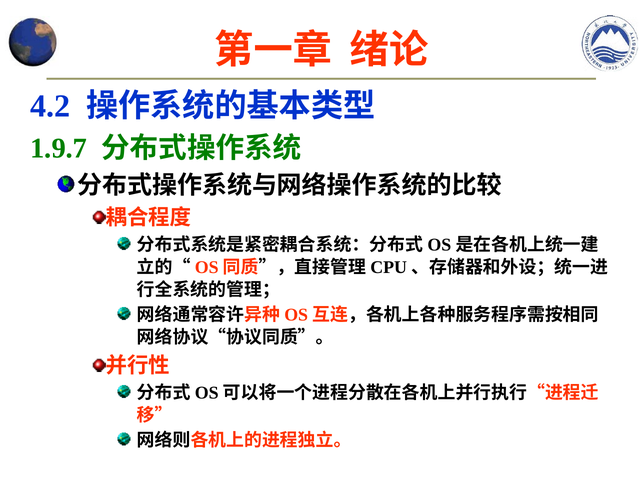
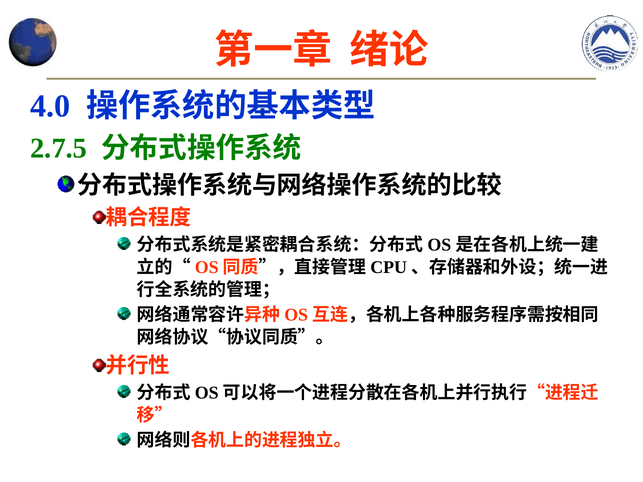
4.2: 4.2 -> 4.0
1.9.7: 1.9.7 -> 2.7.5
